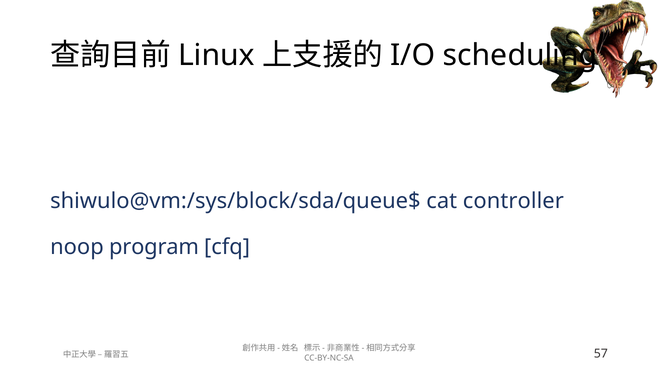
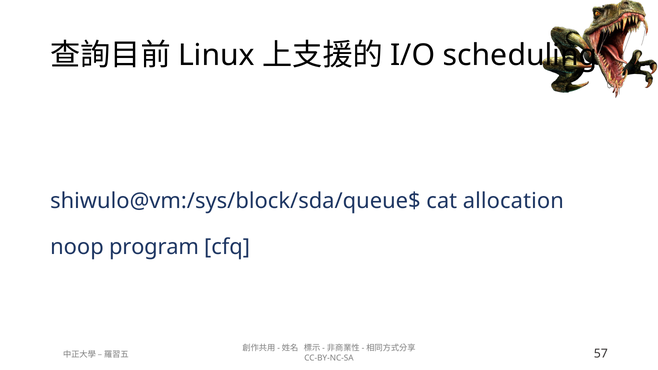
controller: controller -> allocation
